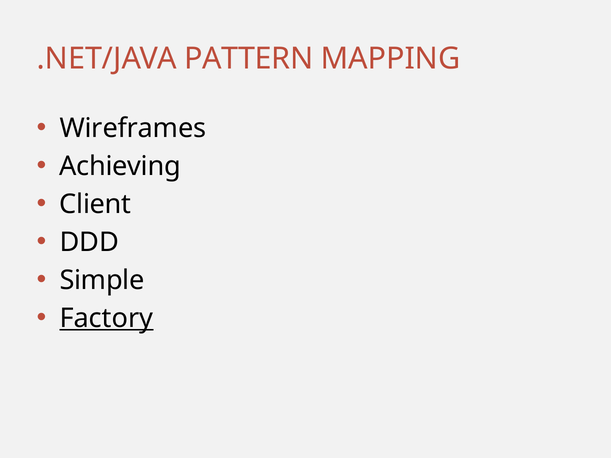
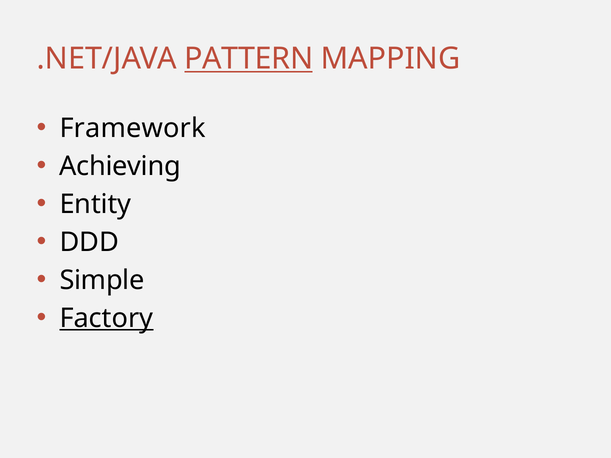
PATTERN underline: none -> present
Wireframes: Wireframes -> Framework
Client: Client -> Entity
